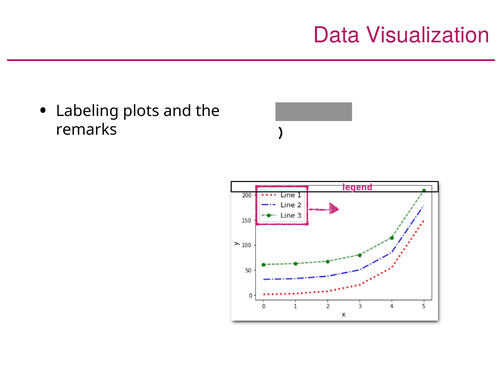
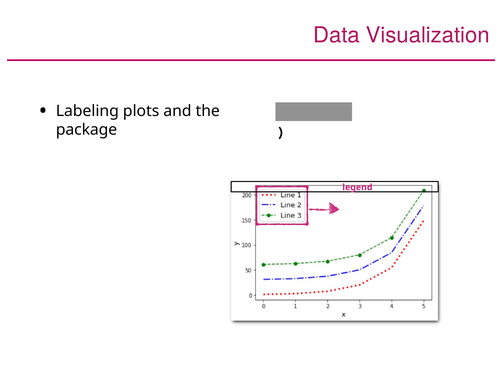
remarks: remarks -> package
